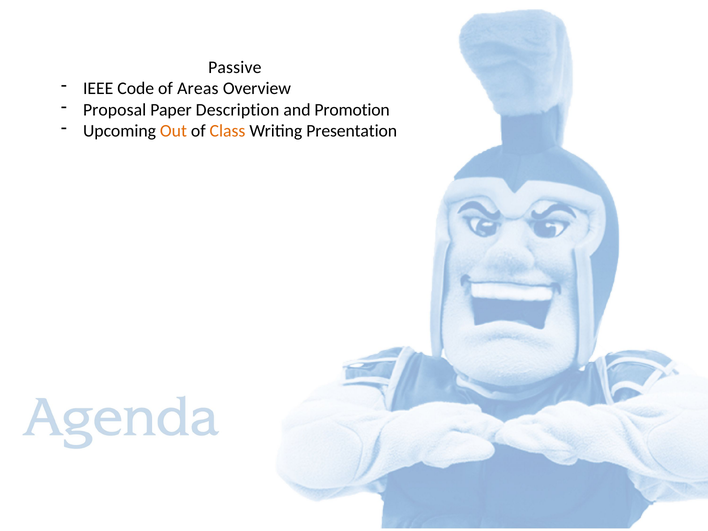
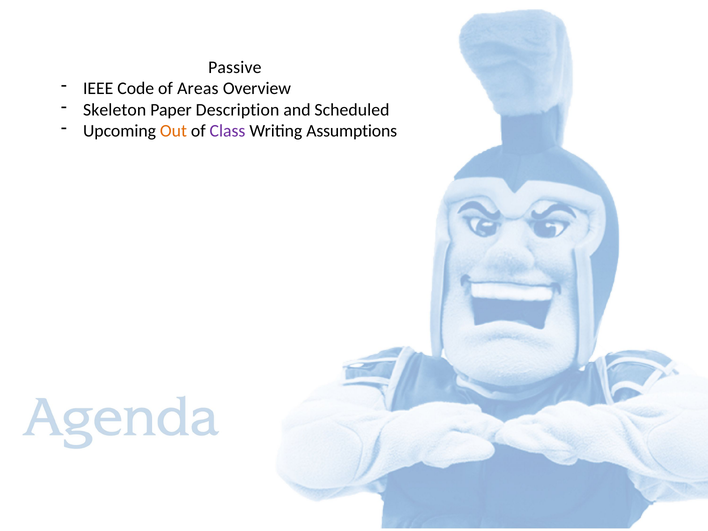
Proposal: Proposal -> Skeleton
Promotion: Promotion -> Scheduled
Class colour: orange -> purple
Presentation: Presentation -> Assumptions
